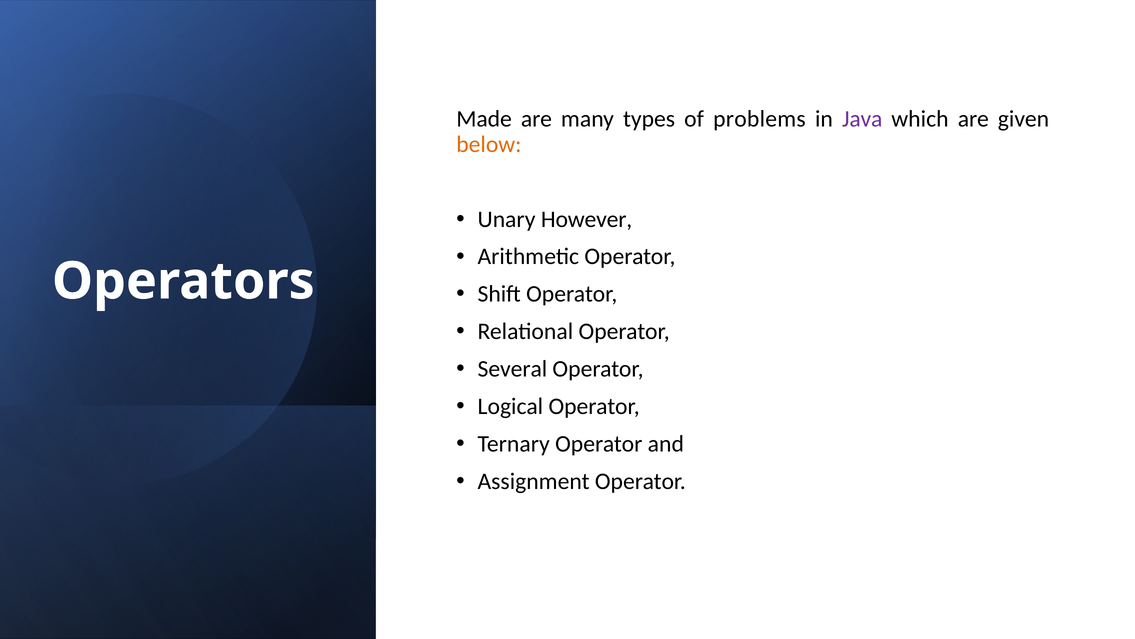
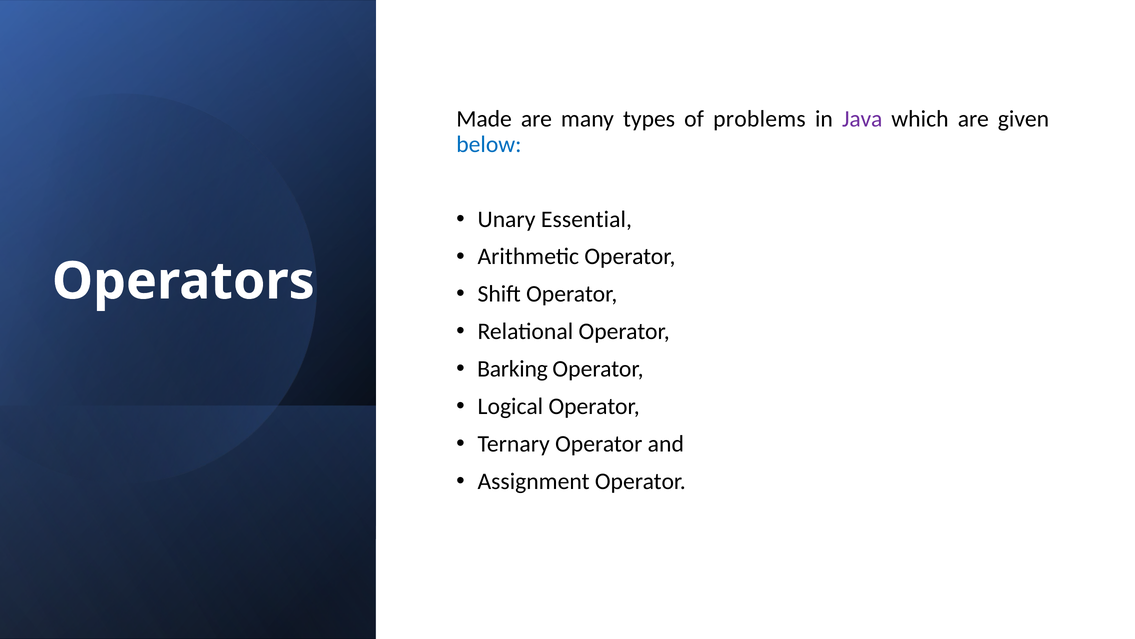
below colour: orange -> blue
However: However -> Essential
Several: Several -> Barking
